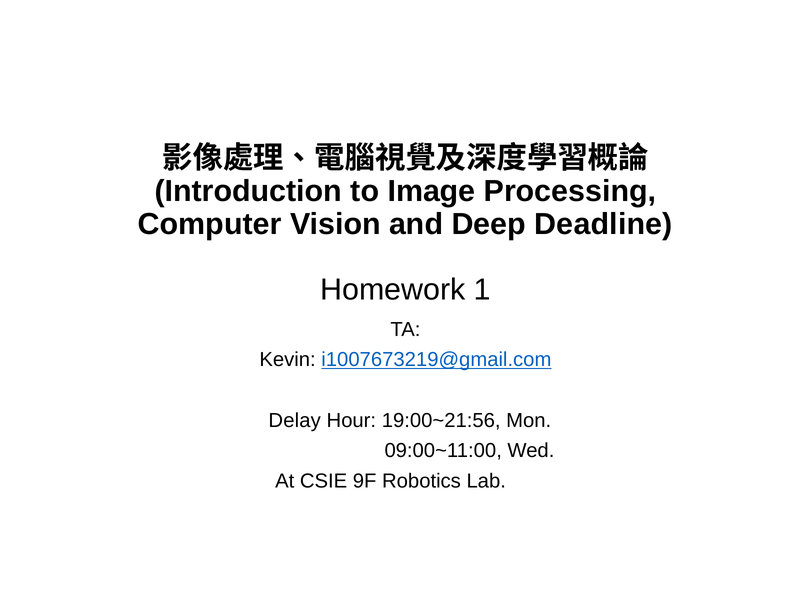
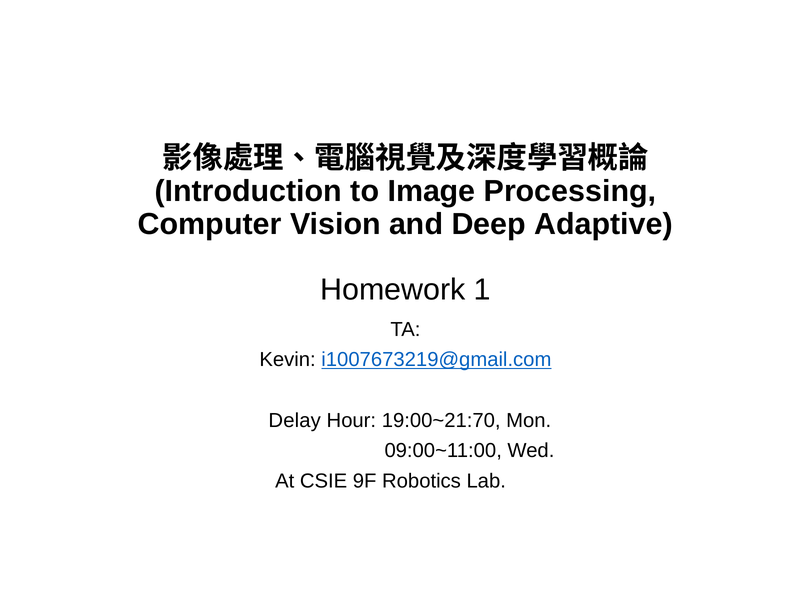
Deadline: Deadline -> Adaptive
19:00~21:56: 19:00~21:56 -> 19:00~21:70
